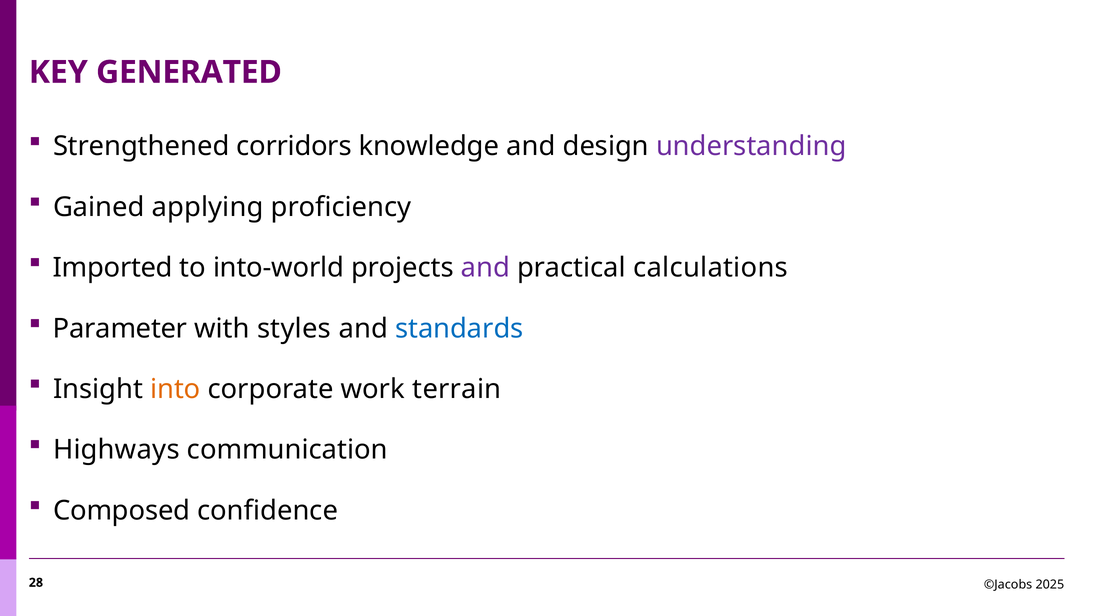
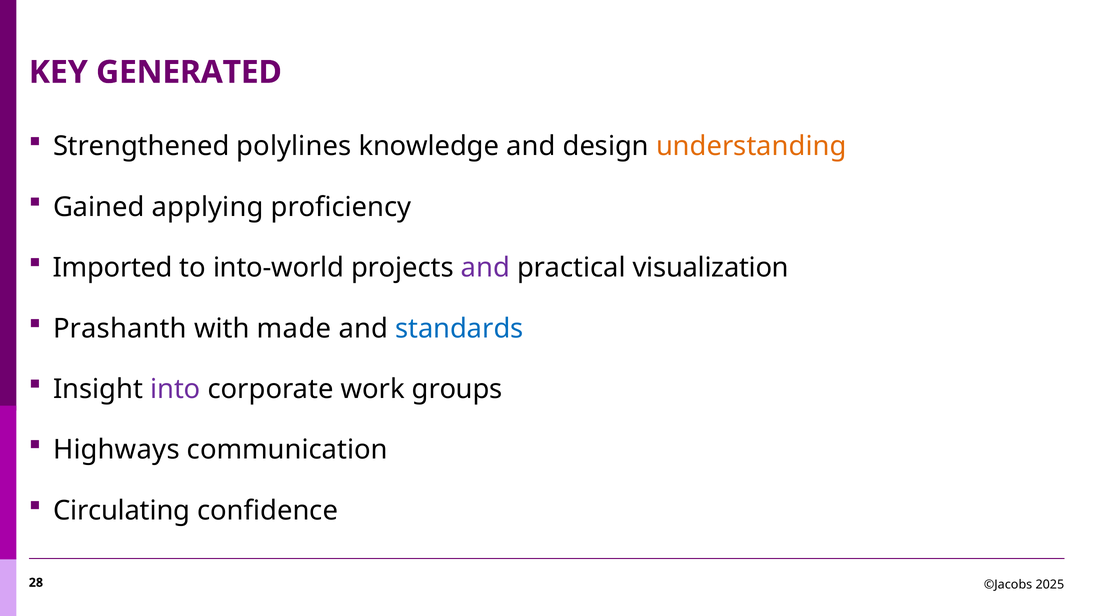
corridors: corridors -> polylines
understanding colour: purple -> orange
calculations: calculations -> visualization
Parameter: Parameter -> Prashanth
styles: styles -> made
into colour: orange -> purple
terrain: terrain -> groups
Composed: Composed -> Circulating
